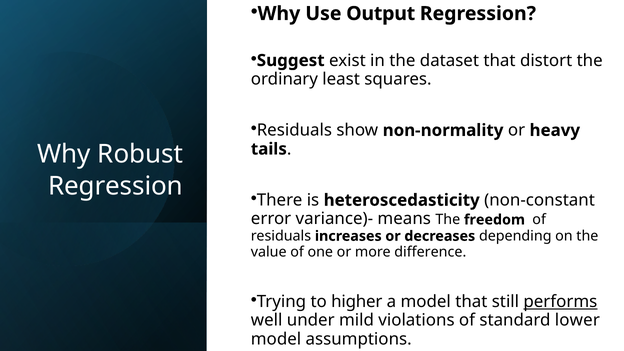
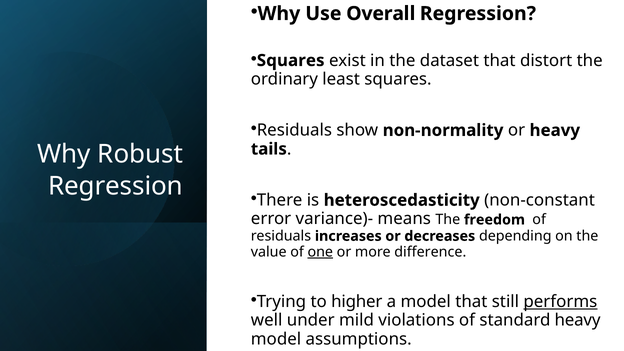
Output: Output -> Overall
Suggest at (291, 60): Suggest -> Squares
one underline: none -> present
standard lower: lower -> heavy
